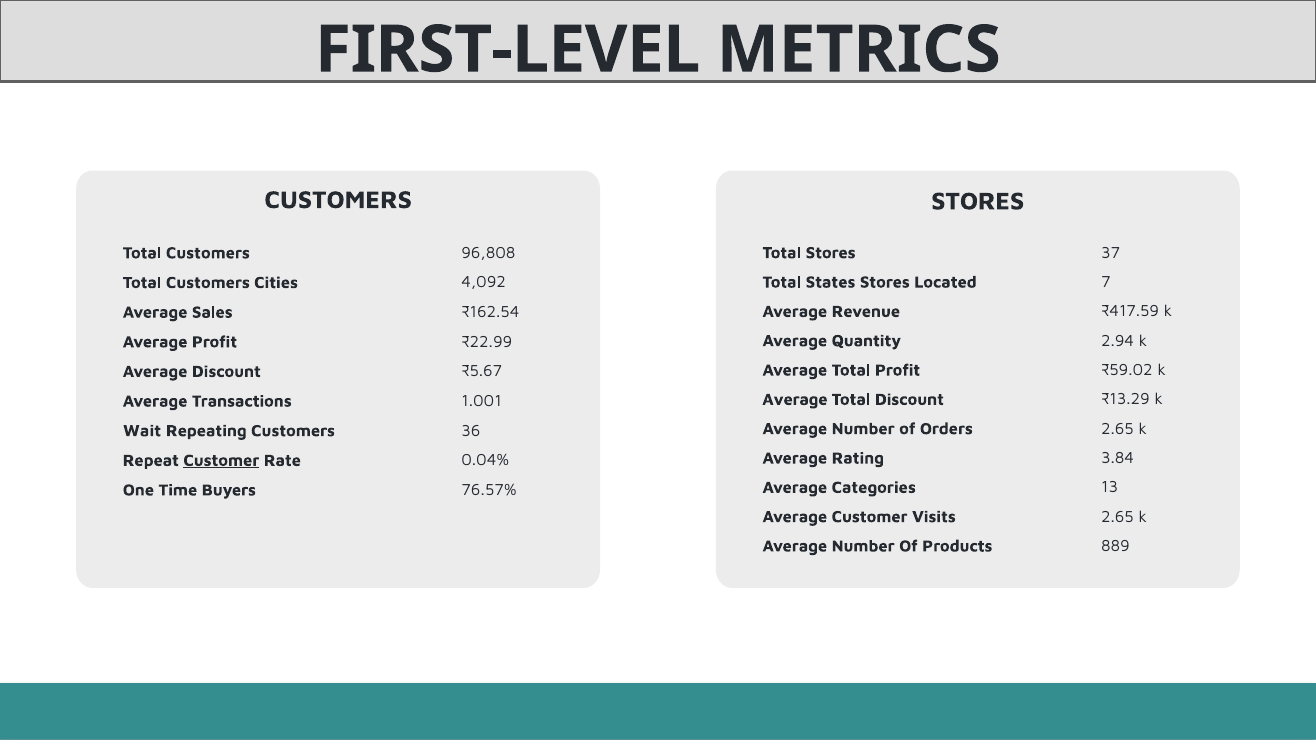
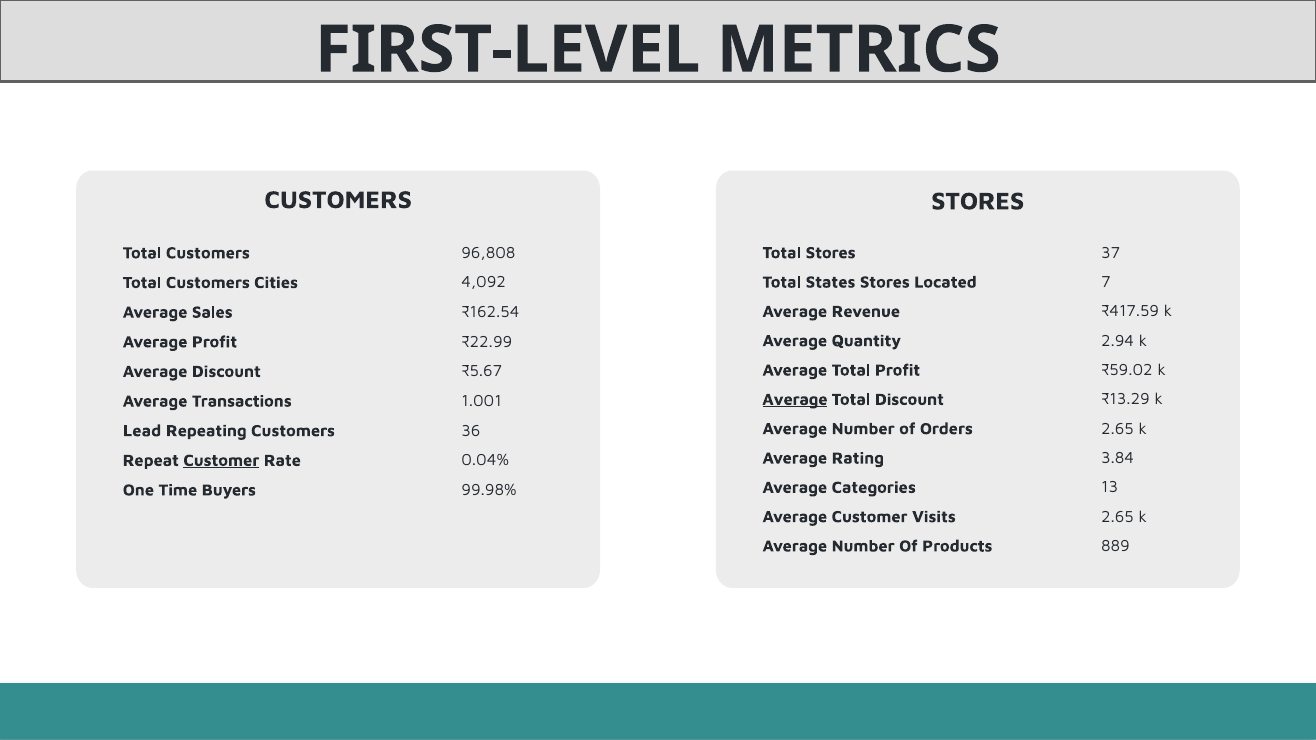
Average at (795, 400) underline: none -> present
Wait: Wait -> Lead
76.57%: 76.57% -> 99.98%
